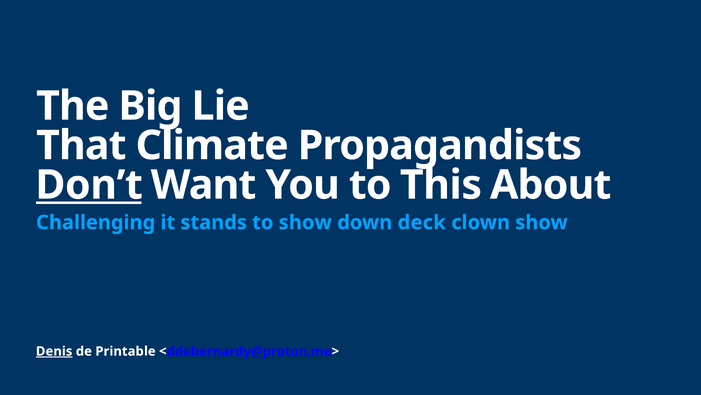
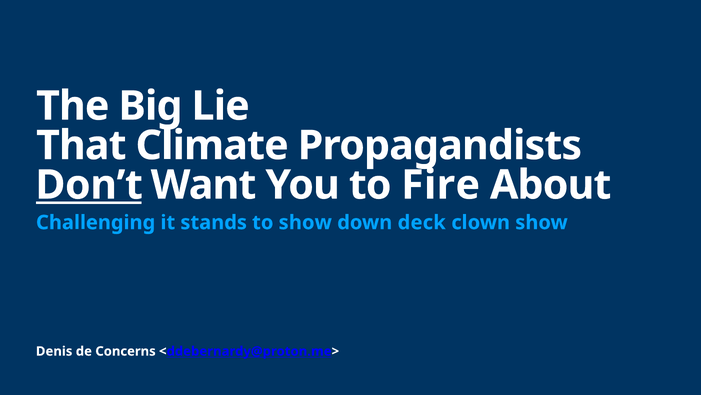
This: This -> Fire
Denis underline: present -> none
Printable: Printable -> Concerns
